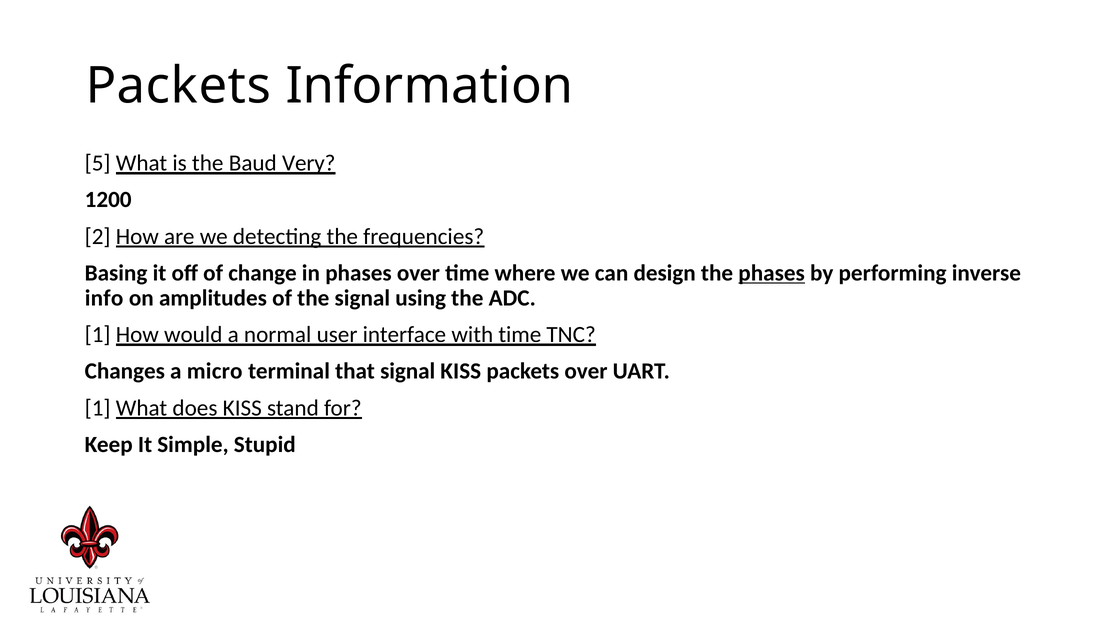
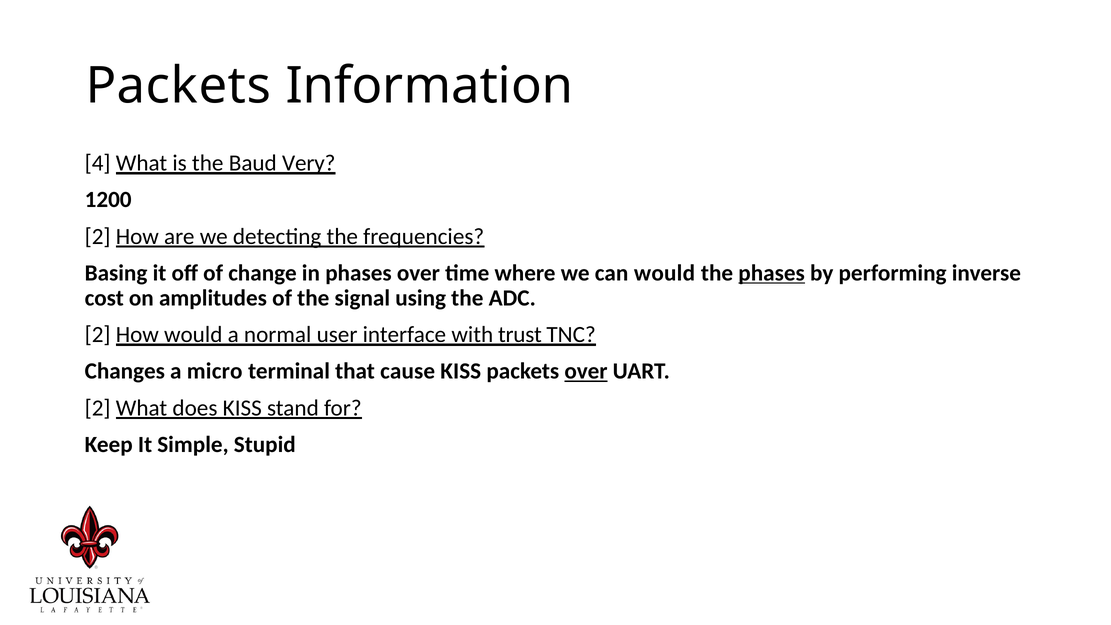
5: 5 -> 4
can design: design -> would
info: info -> cost
1 at (98, 335): 1 -> 2
with time: time -> trust
that signal: signal -> cause
over at (586, 371) underline: none -> present
1 at (98, 408): 1 -> 2
